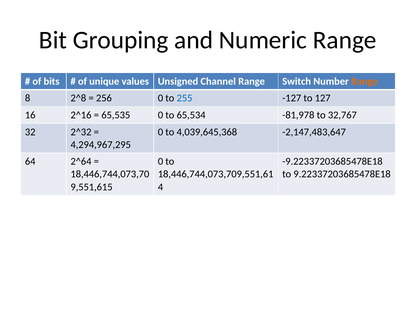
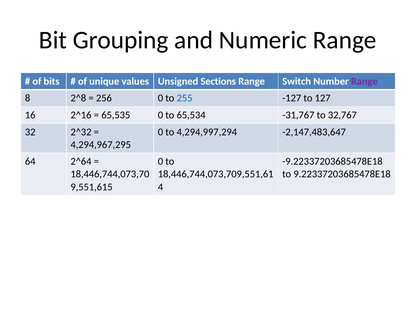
Channel: Channel -> Sections
Range at (364, 81) colour: orange -> purple
-81,978: -81,978 -> -31,767
4,039,645,368: 4,039,645,368 -> 4,294,997,294
